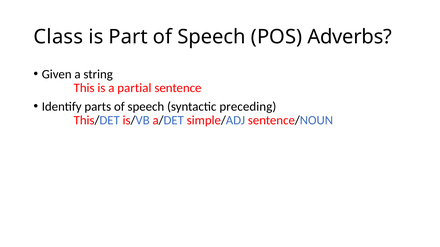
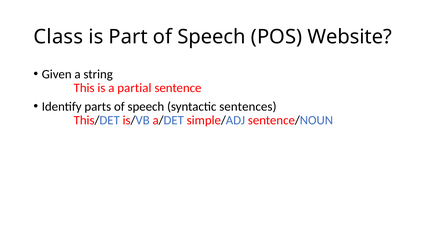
Adverbs: Adverbs -> Website
preceding: preceding -> sentences
